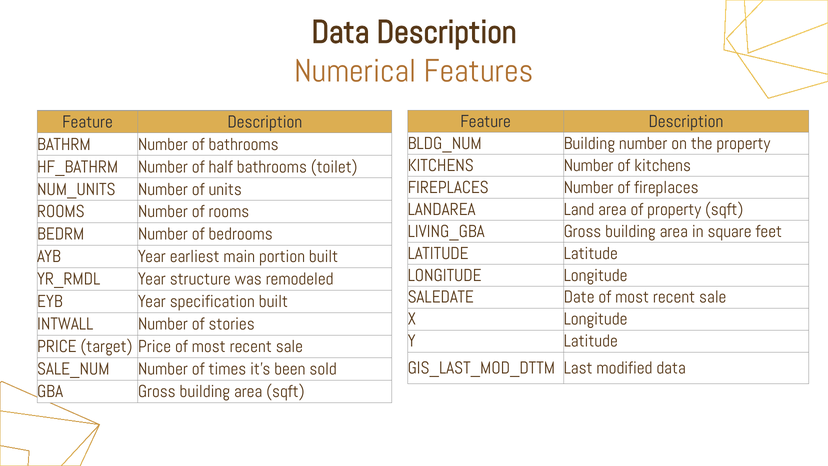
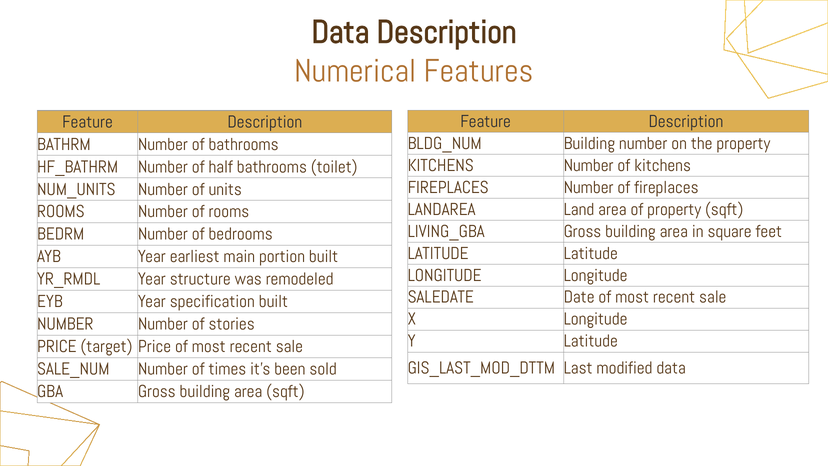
INTWALL at (65, 324): INTWALL -> NUMBER
